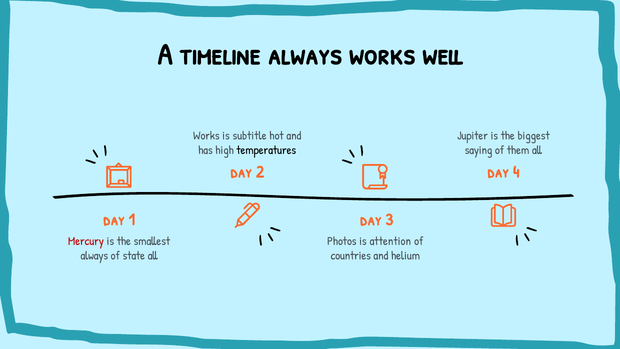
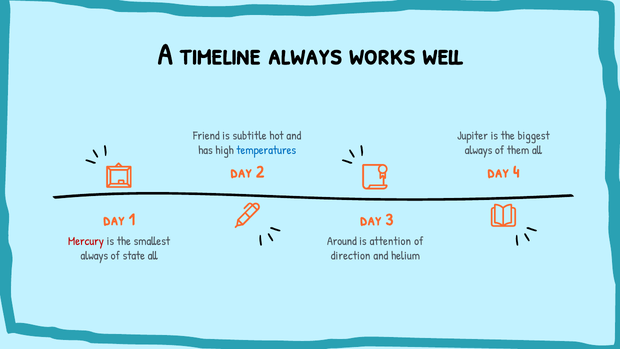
Works at (206, 136): Works -> Friend
temperatures colour: black -> blue
saying at (479, 150): saying -> always
Photos: Photos -> Around
countries: countries -> direction
